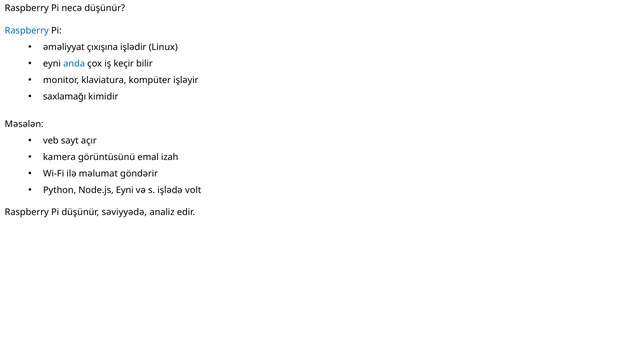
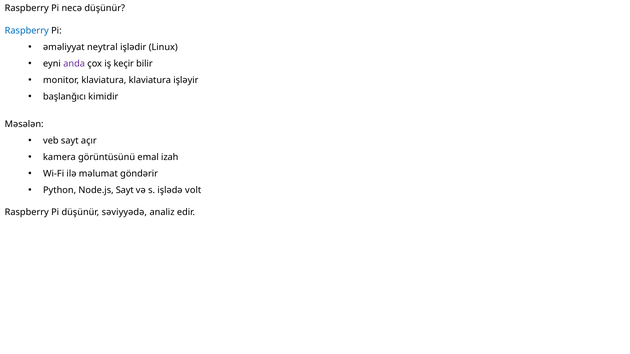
çıxışına: çıxışına -> neytral
anda colour: blue -> purple
klaviatura kompüter: kompüter -> klaviatura
saxlamağı: saxlamağı -> başlanğıcı
Node.js Eyni: Eyni -> Sayt
